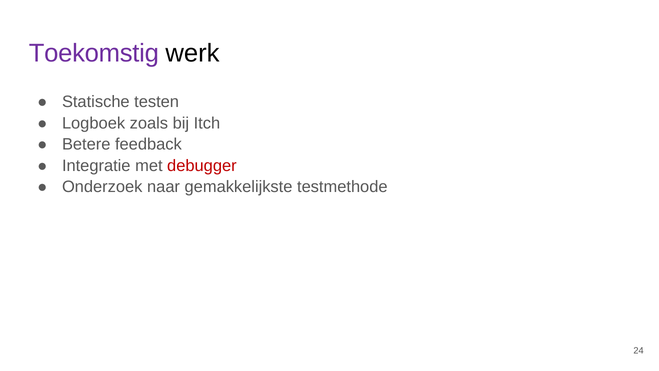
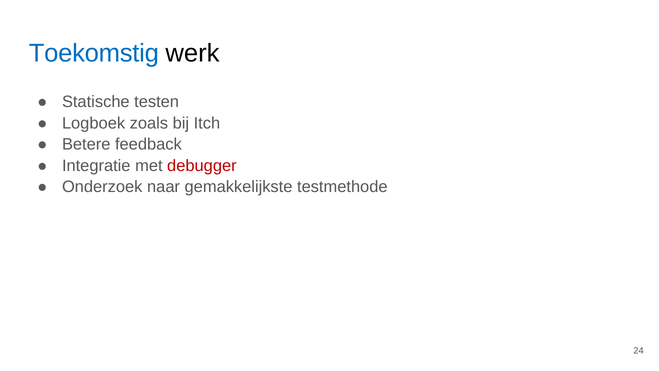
Toekomstig colour: purple -> blue
